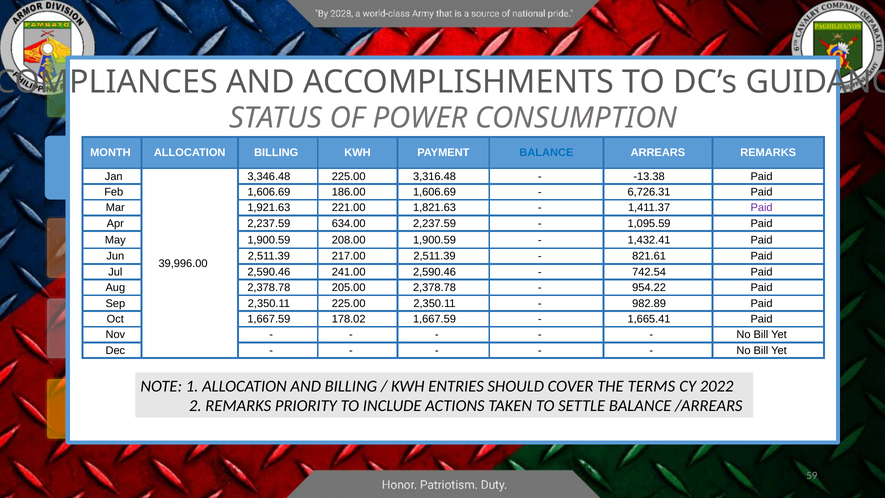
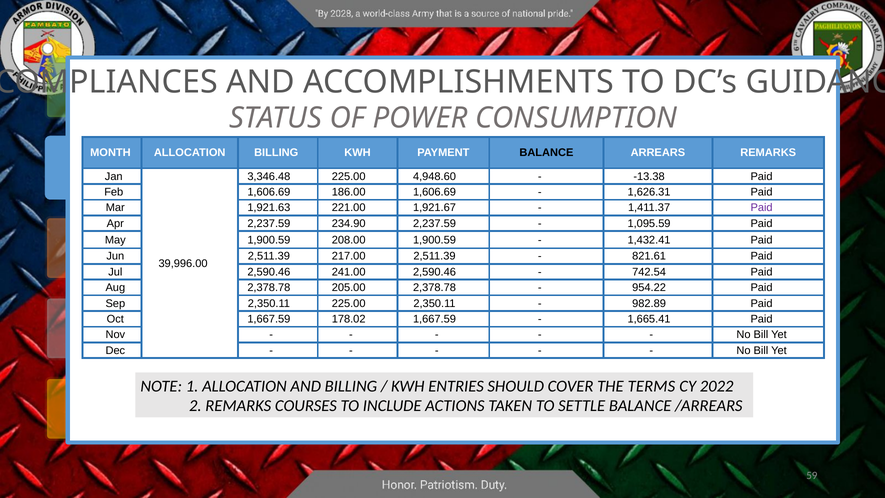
BALANCE at (546, 153) colour: blue -> black
3,316.48: 3,316.48 -> 4,948.60
6,726.31: 6,726.31 -> 1,626.31
1,821.63: 1,821.63 -> 1,921.67
634.00: 634.00 -> 234.90
PRIORITY: PRIORITY -> COURSES
